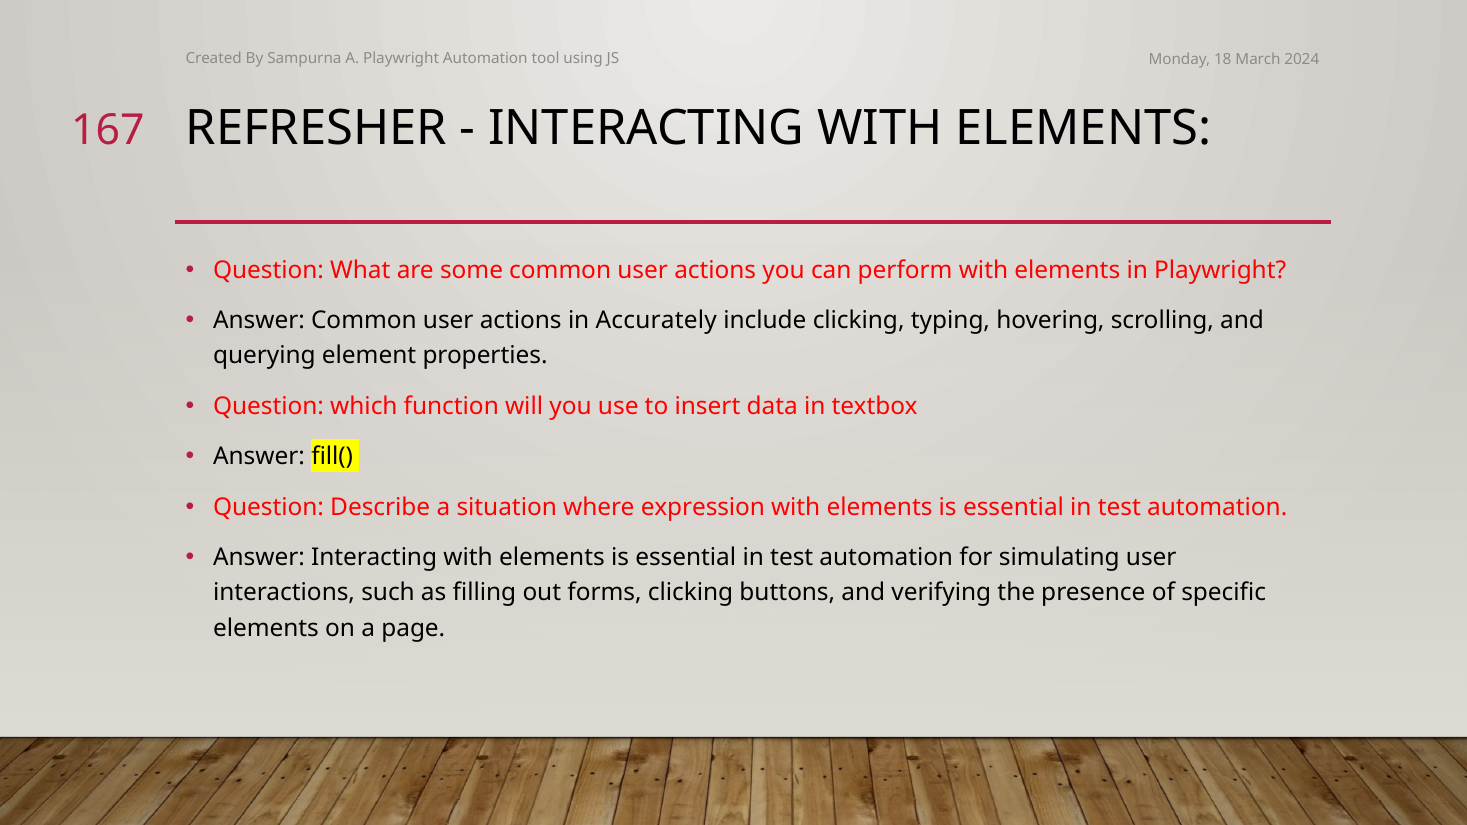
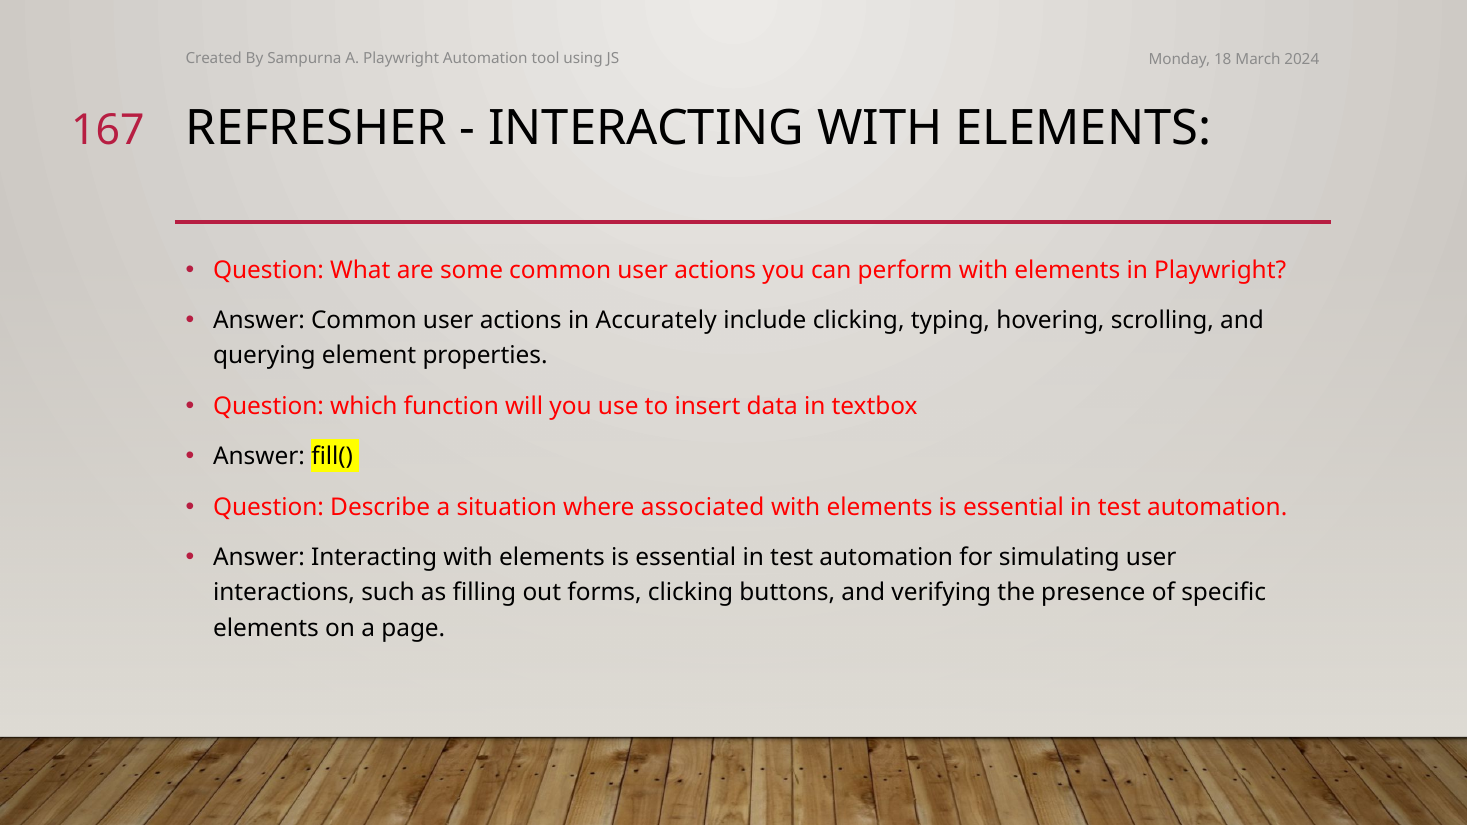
expression: expression -> associated
